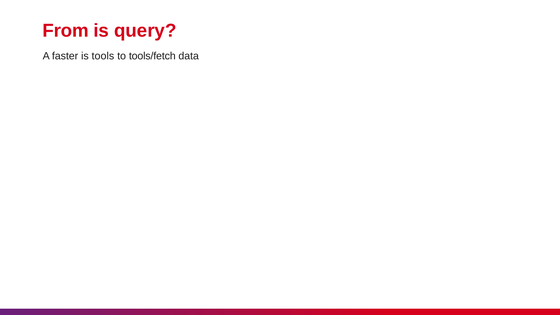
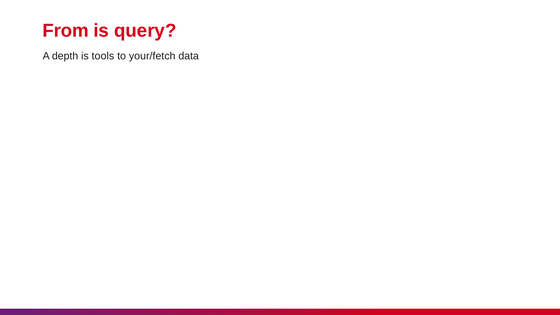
faster: faster -> depth
tools/fetch: tools/fetch -> your/fetch
